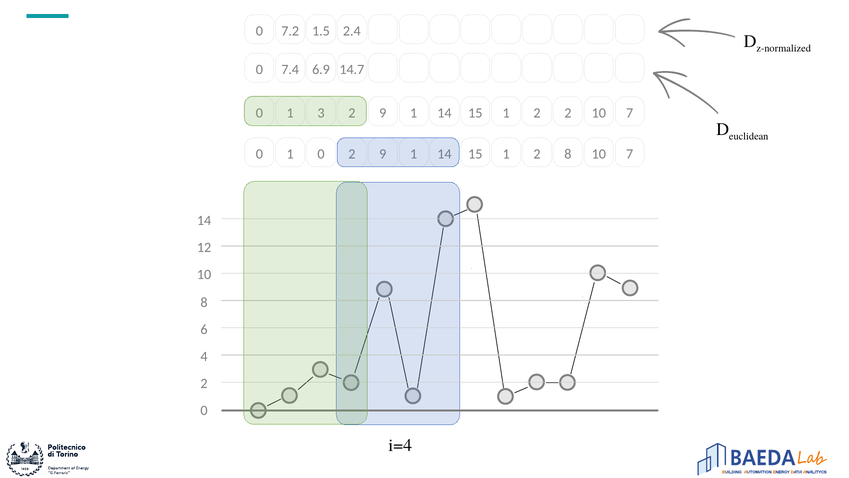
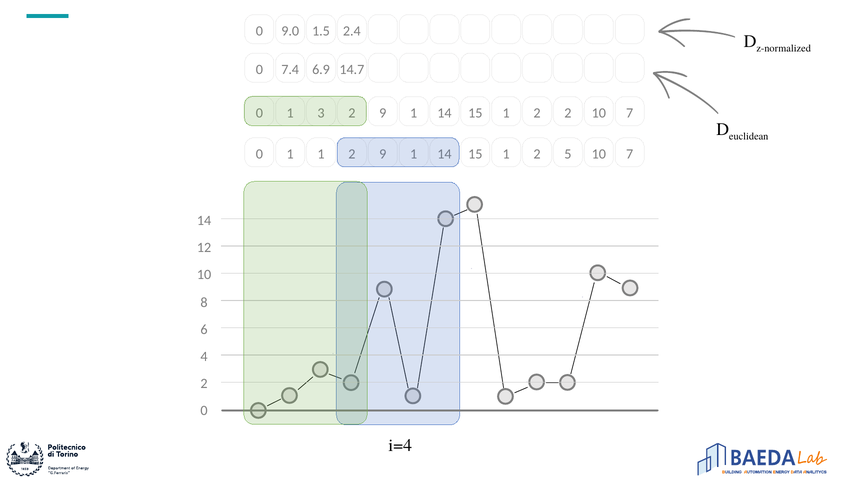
7.2: 7.2 -> 9.0
1 0: 0 -> 1
2 8: 8 -> 5
